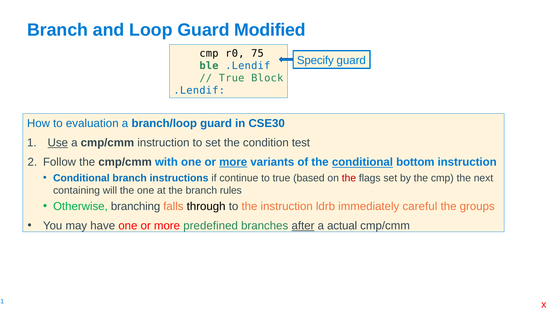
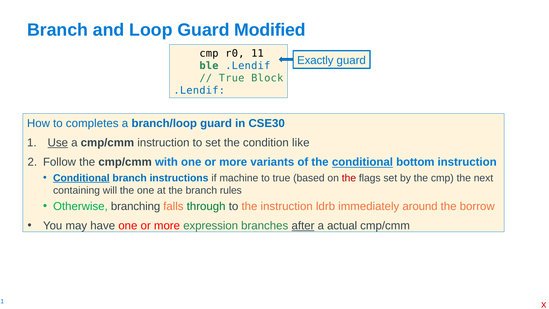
75: 75 -> 11
Specify: Specify -> Exactly
evaluation: evaluation -> completes
test: test -> like
more at (233, 162) underline: present -> none
Conditional at (81, 178) underline: none -> present
continue: continue -> machine
through colour: black -> green
careful: careful -> around
groups: groups -> borrow
predefined: predefined -> expression
